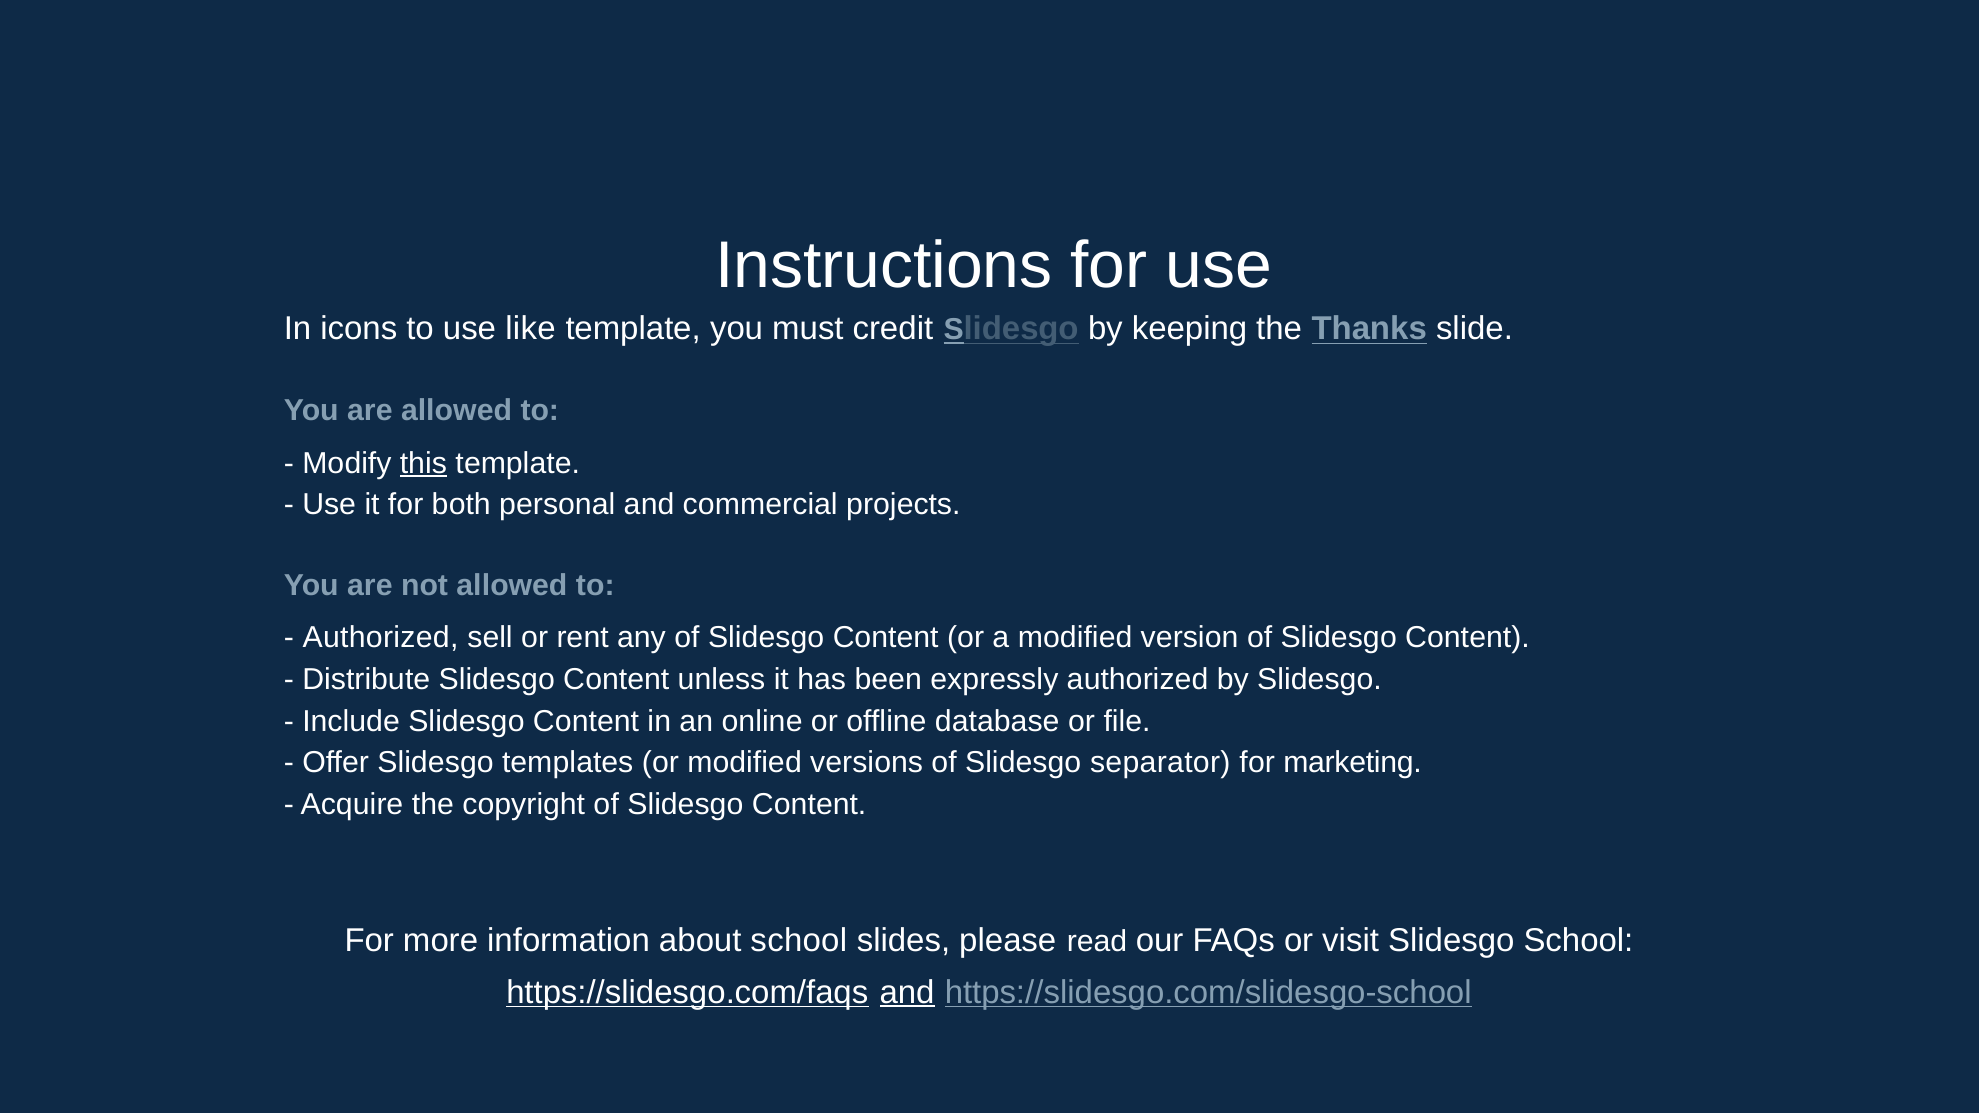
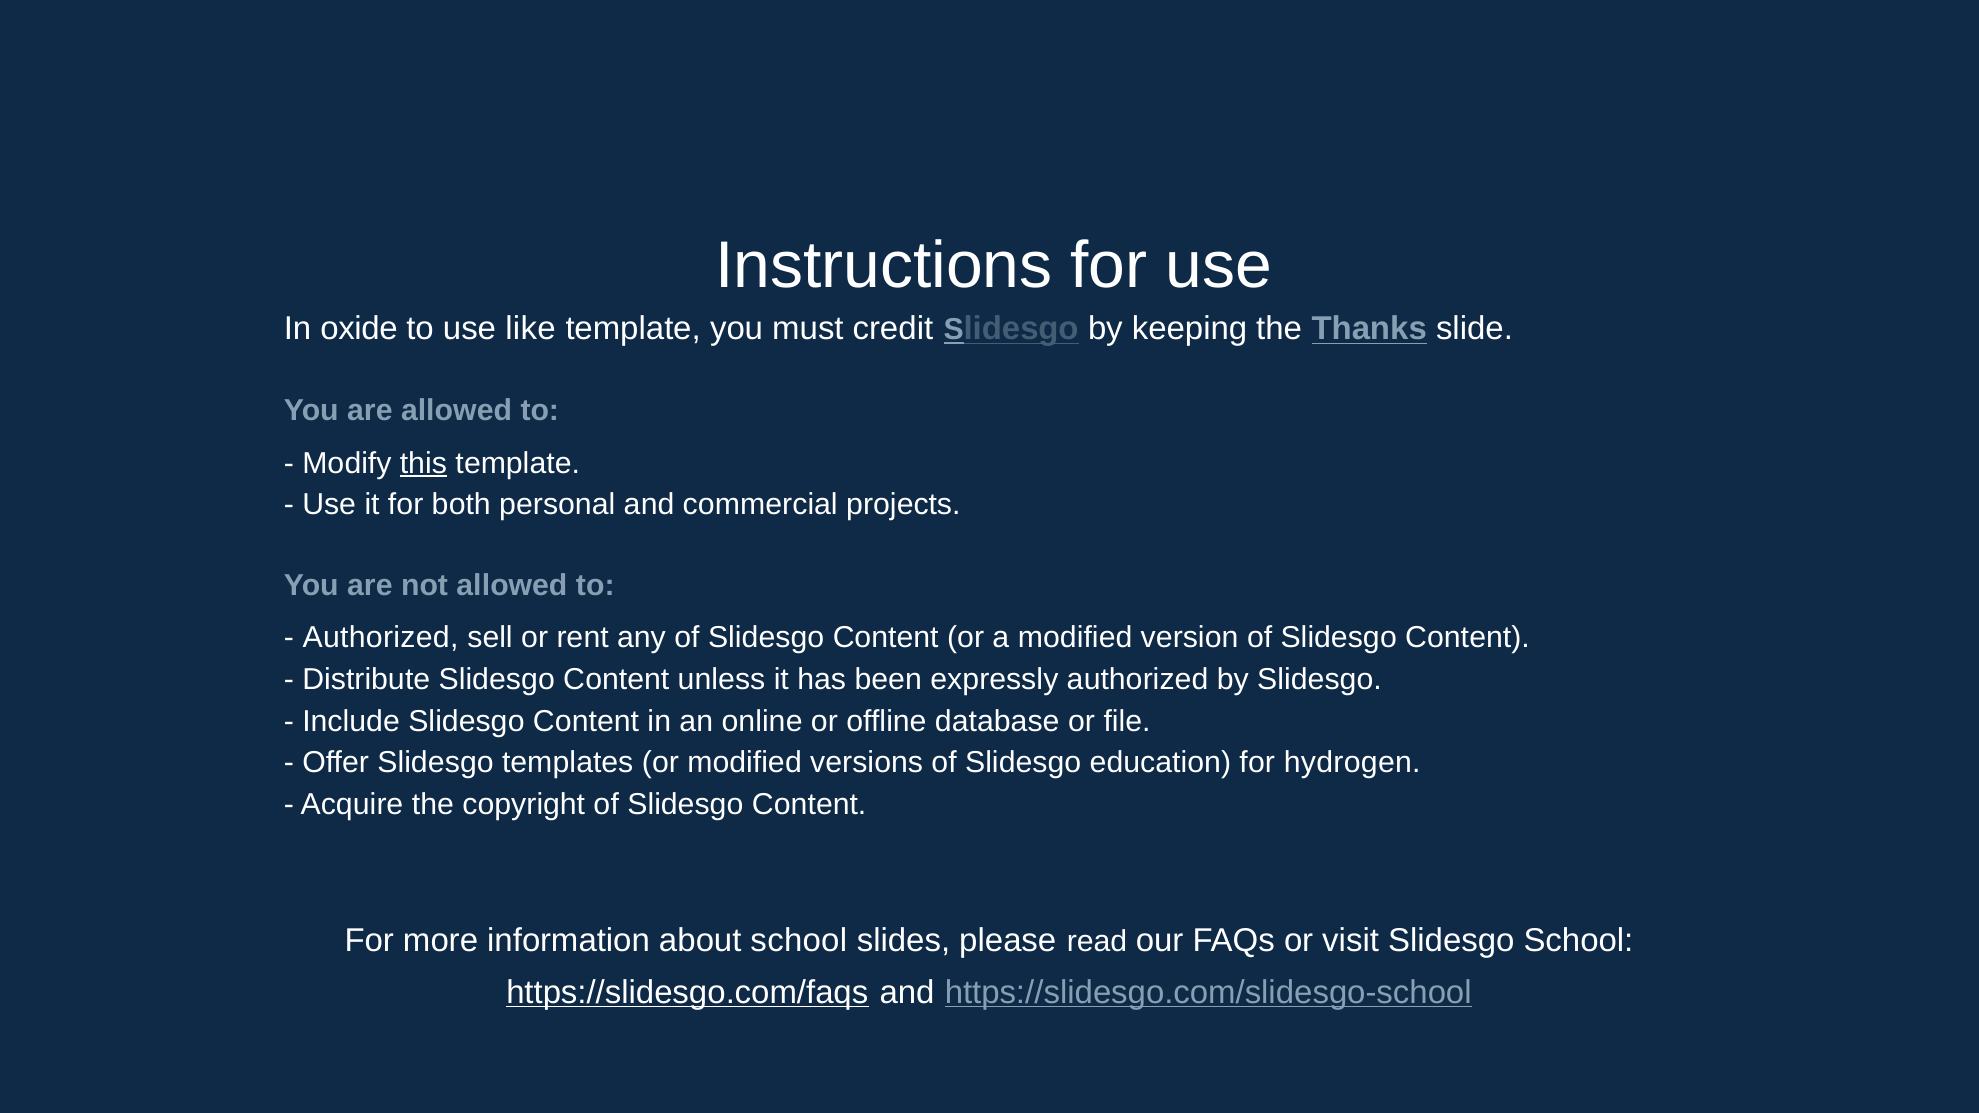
icons: icons -> oxide
separator: separator -> education
marketing: marketing -> hydrogen
and at (907, 992) underline: present -> none
